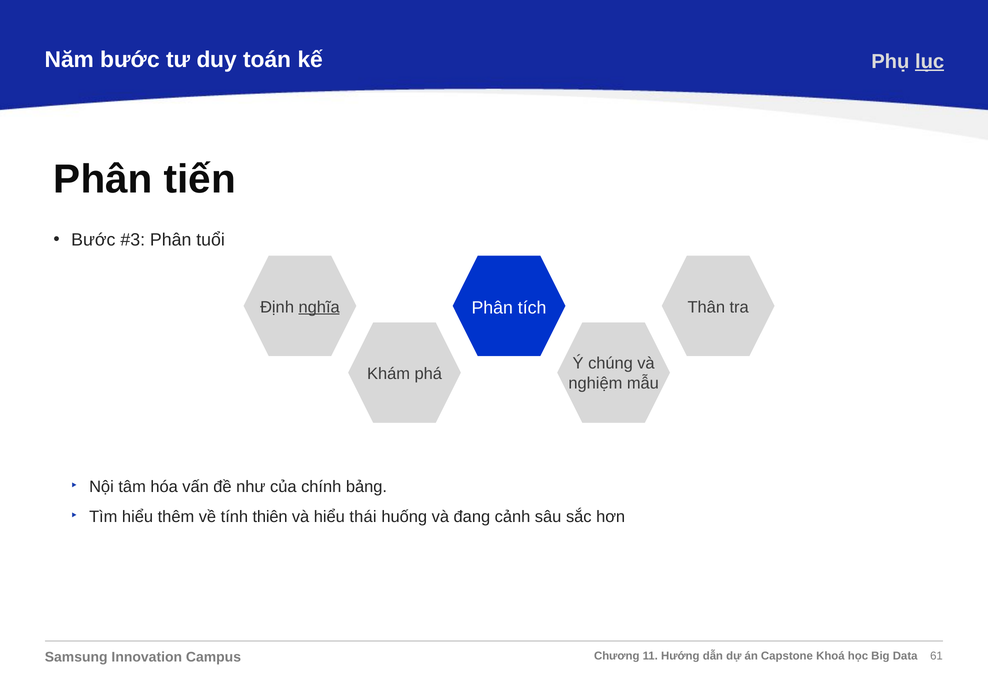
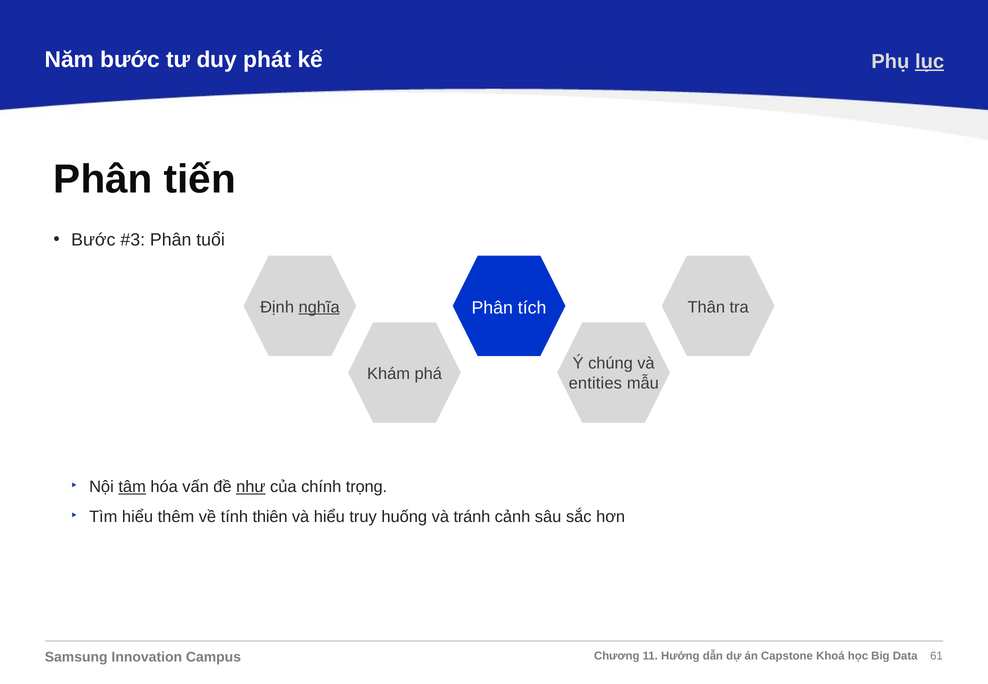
toán: toán -> phát
nghiệm: nghiệm -> entities
tâm underline: none -> present
như underline: none -> present
bảng: bảng -> trọng
thái: thái -> truy
đang: đang -> tránh
